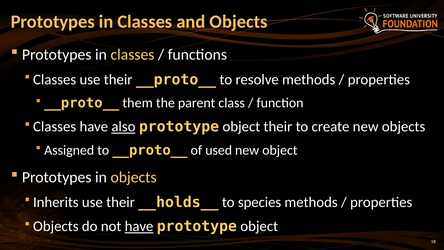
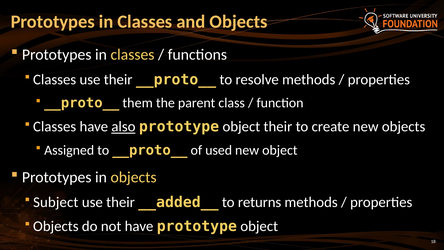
Inherits: Inherits -> Subject
__holds__: __holds__ -> __added__
species: species -> returns
have at (139, 226) underline: present -> none
